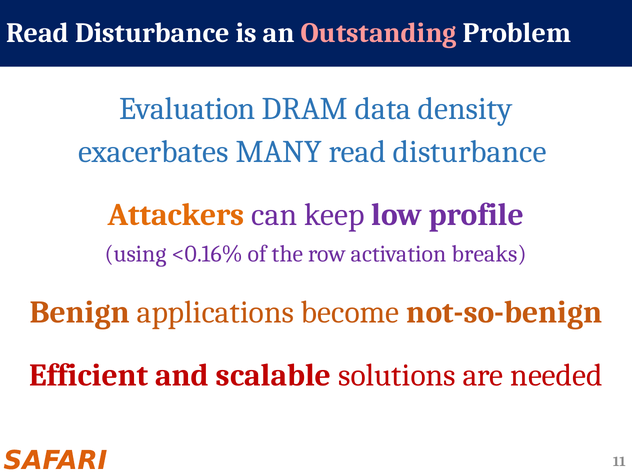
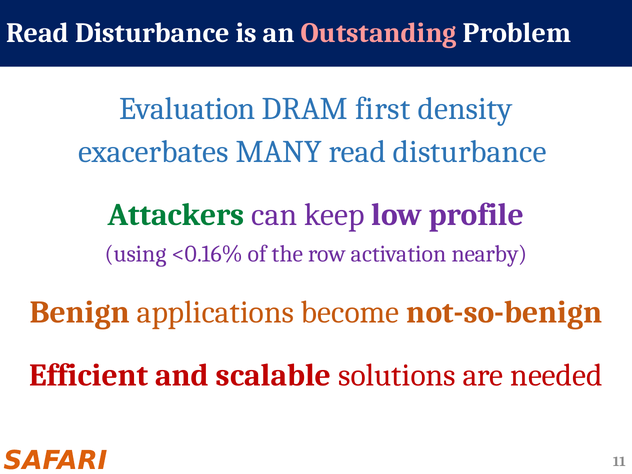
data: data -> first
Attackers colour: orange -> green
breaks: breaks -> nearby
